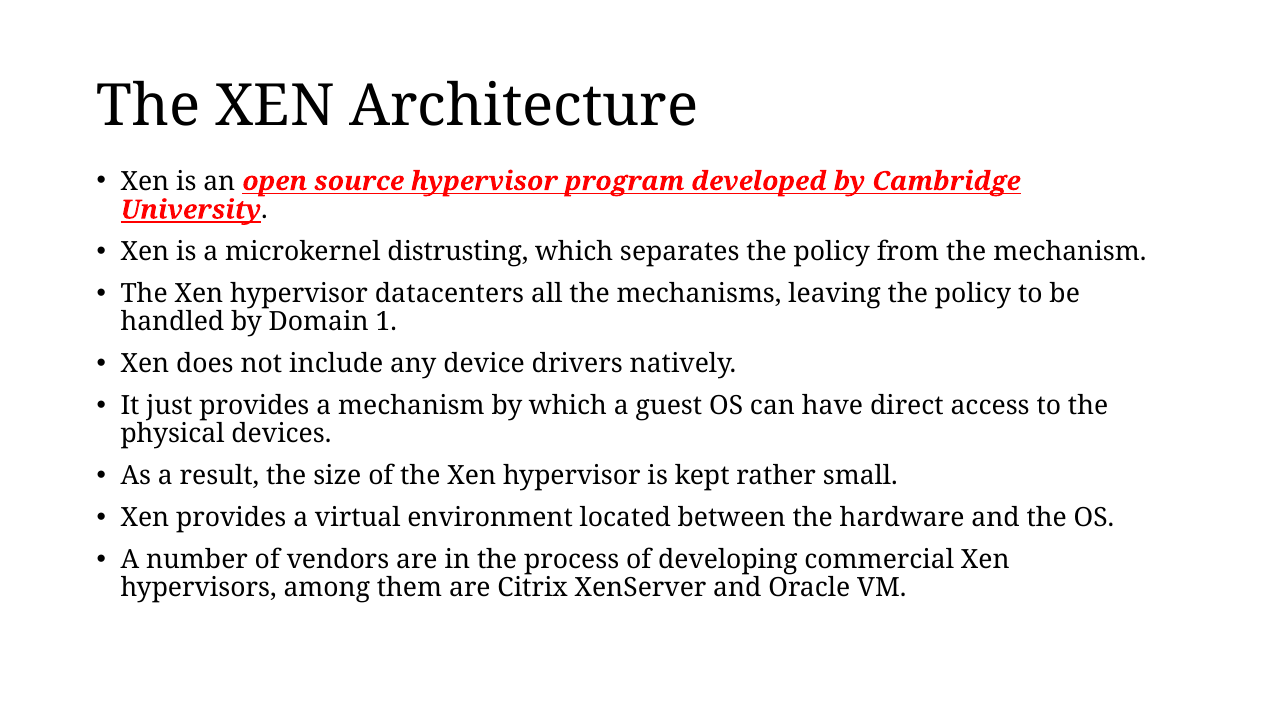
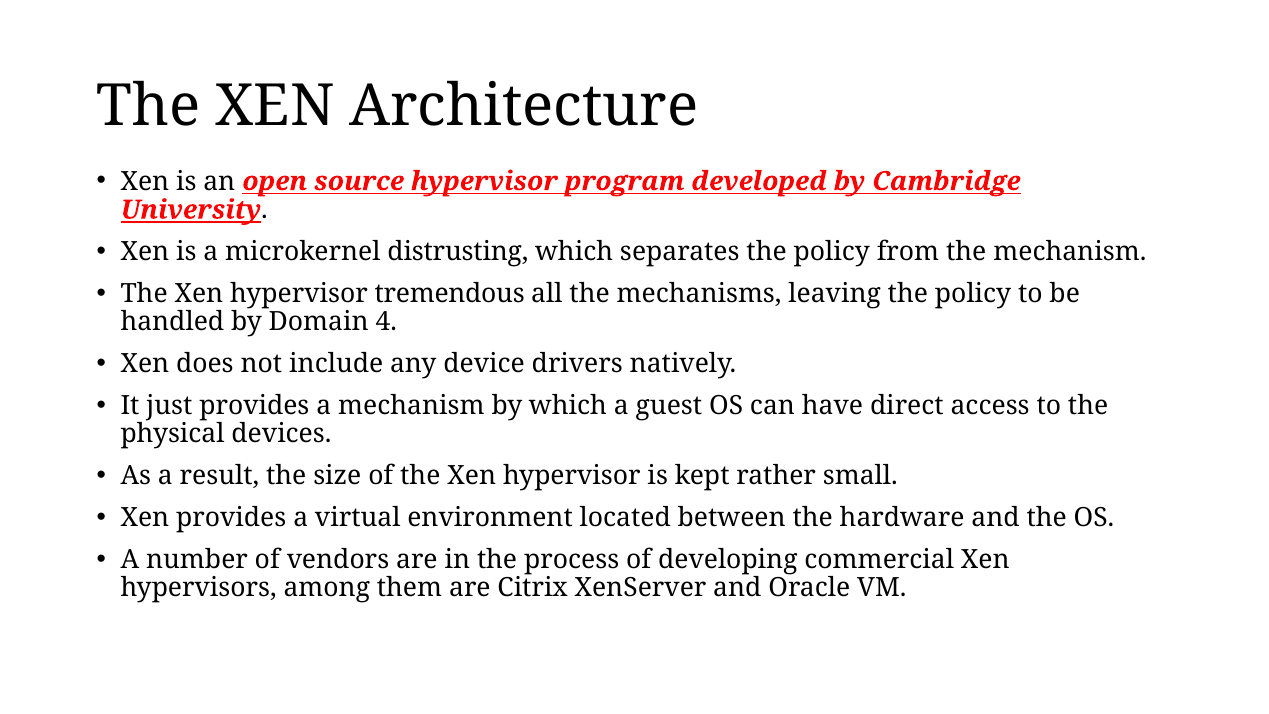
datacenters: datacenters -> tremendous
1: 1 -> 4
